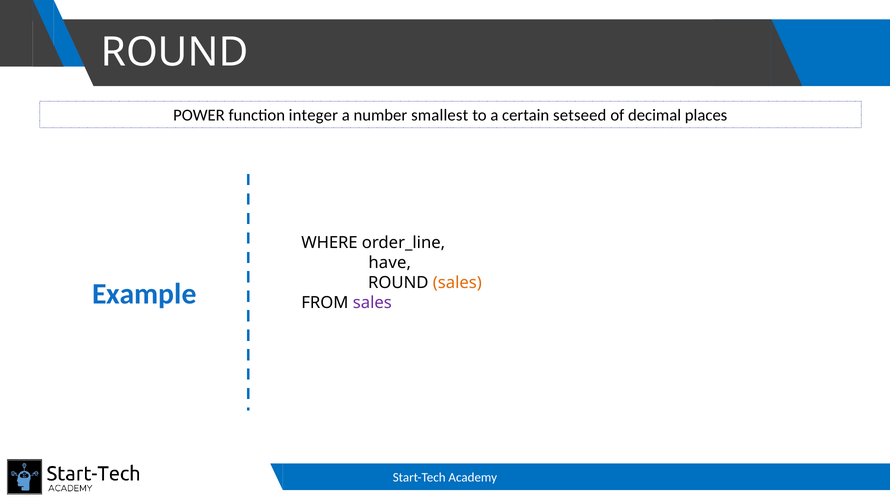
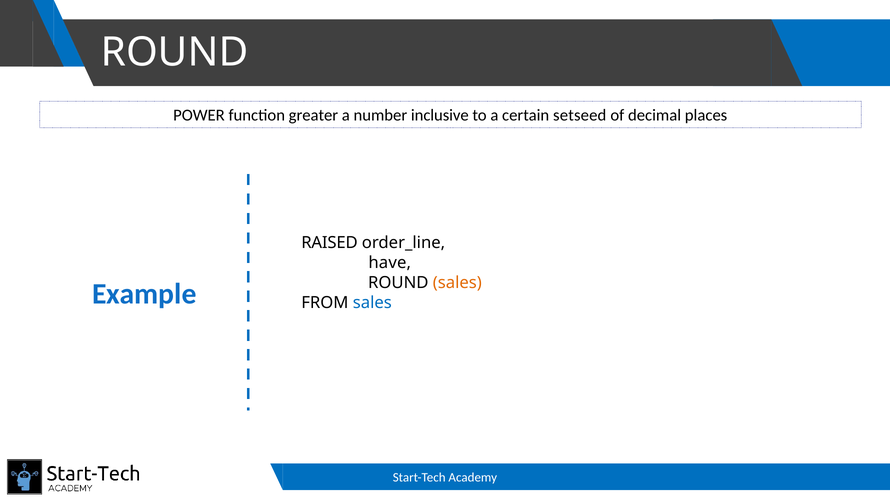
integer: integer -> greater
smallest: smallest -> inclusive
WHERE: WHERE -> RAISED
sales at (372, 303) colour: purple -> blue
